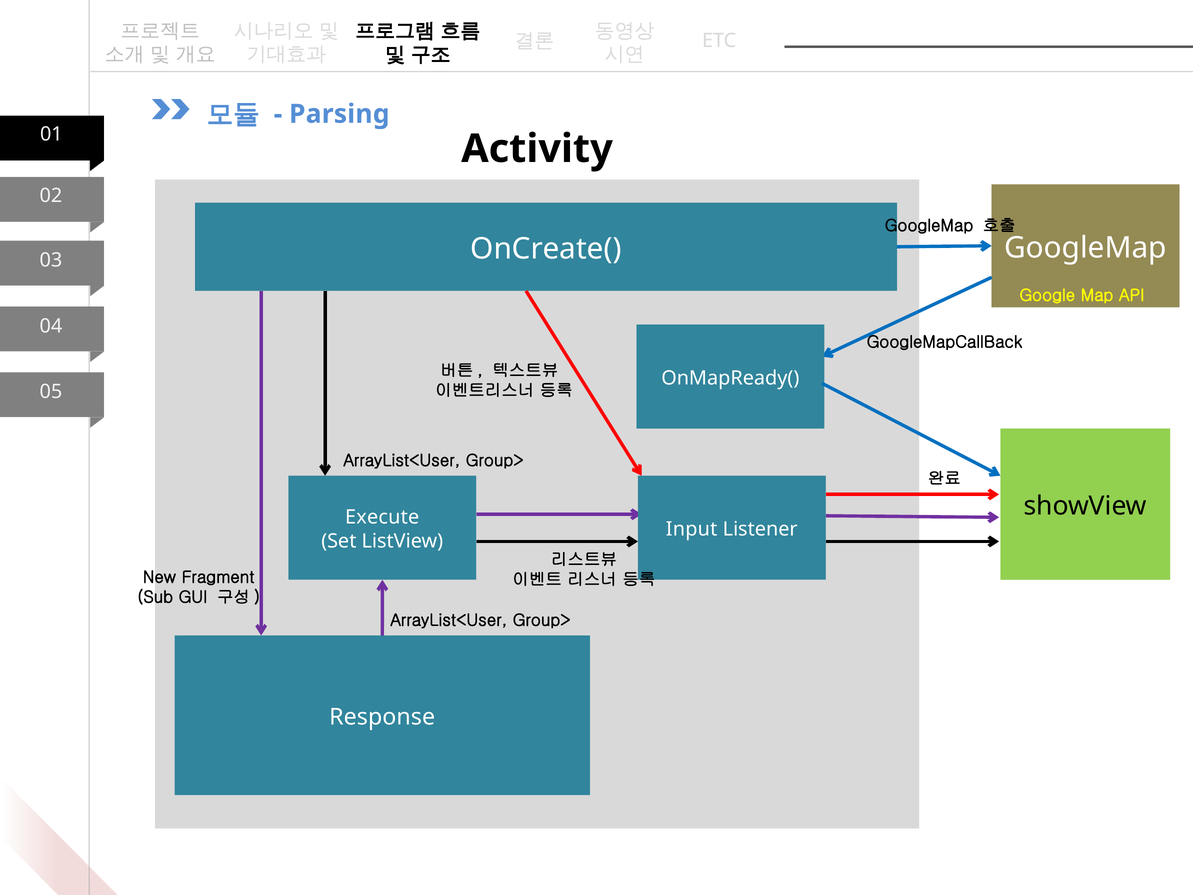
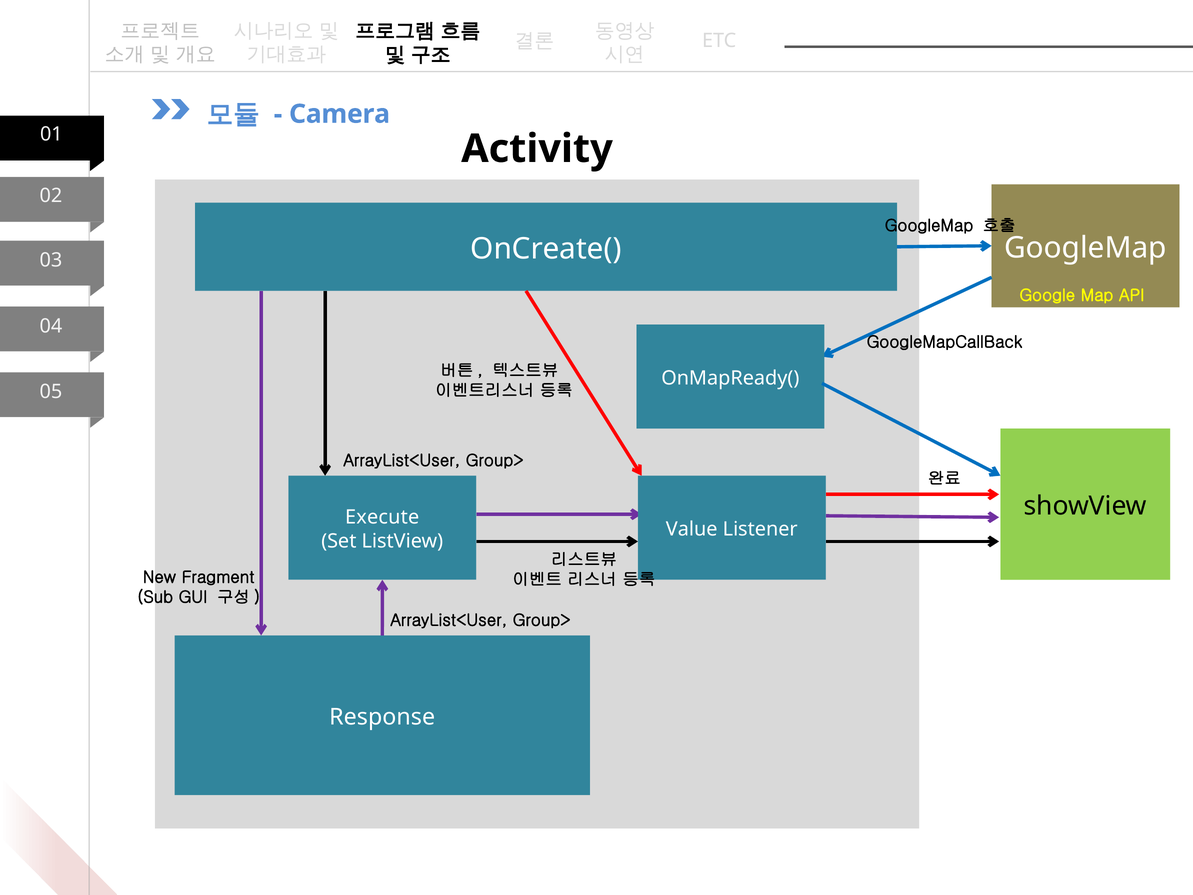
Parsing: Parsing -> Camera
Input: Input -> Value
